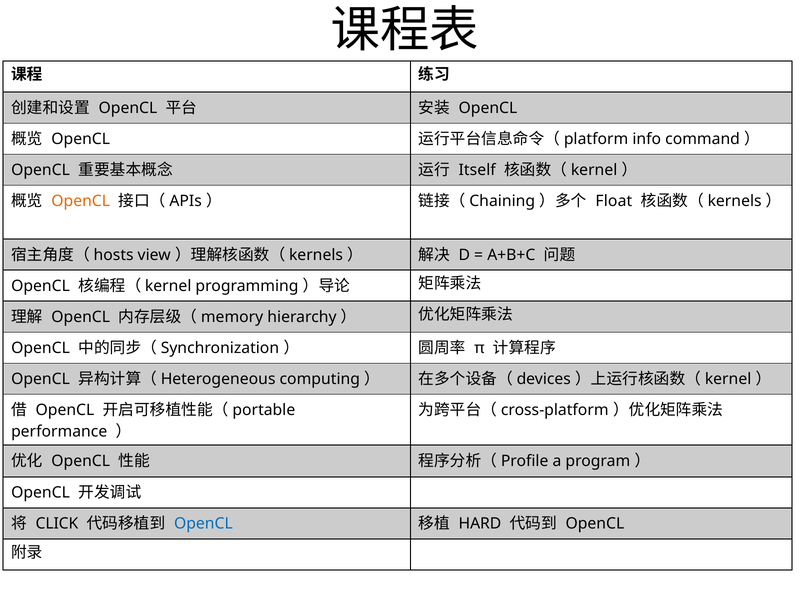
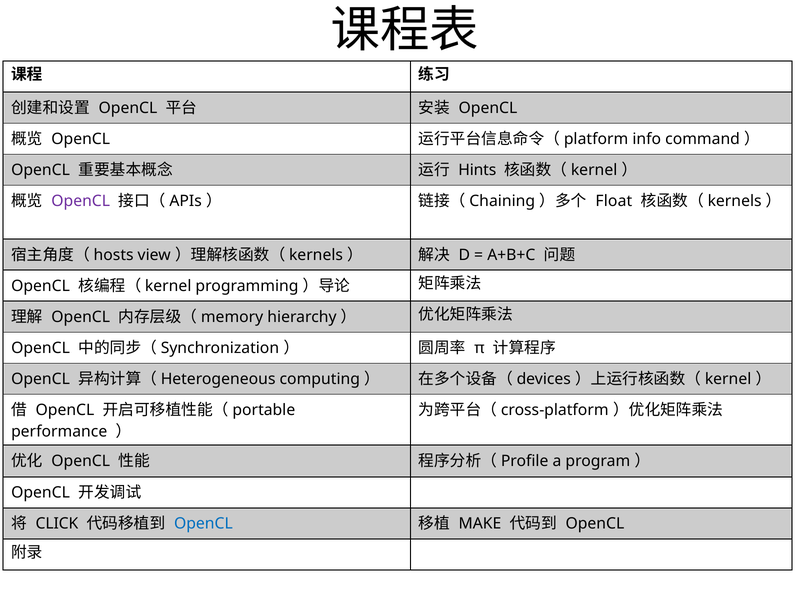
Itself: Itself -> Hints
OpenCL at (81, 201) colour: orange -> purple
HARD: HARD -> MAKE
